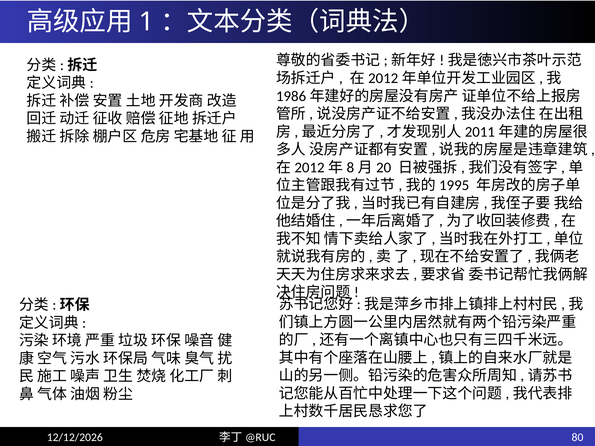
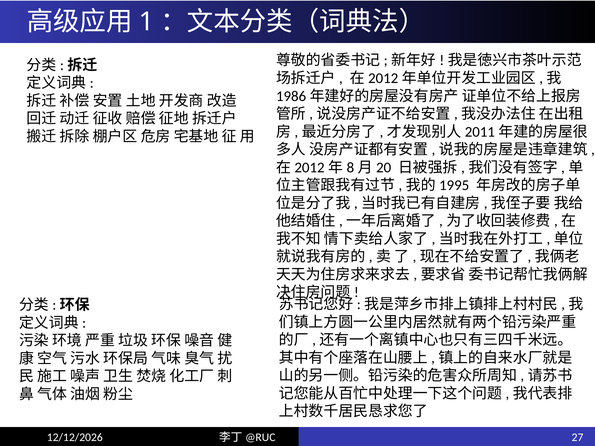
80: 80 -> 27
